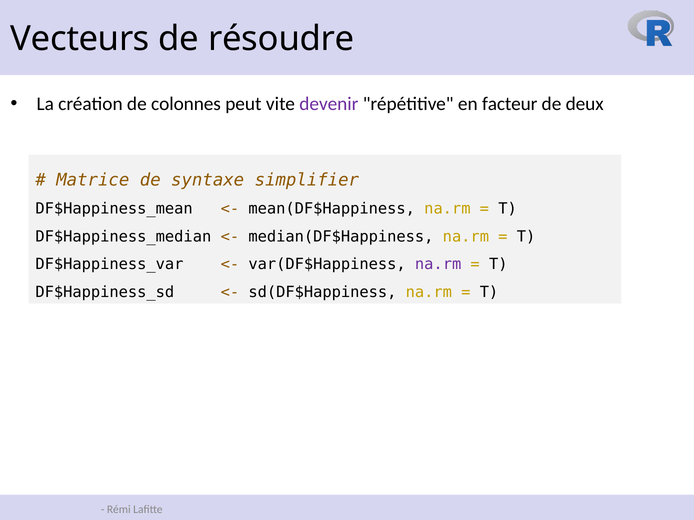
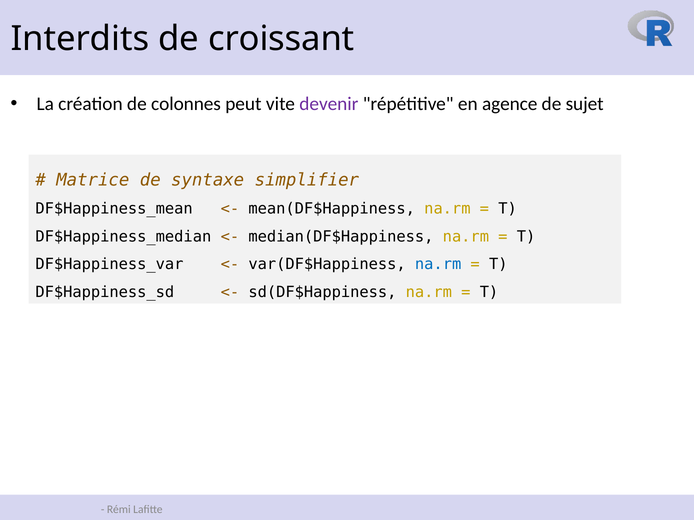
Vecteurs: Vecteurs -> Interdits
résoudre: résoudre -> croissant
facteur: facteur -> agence
deux: deux -> sujet
na.rm at (438, 265) colour: purple -> blue
